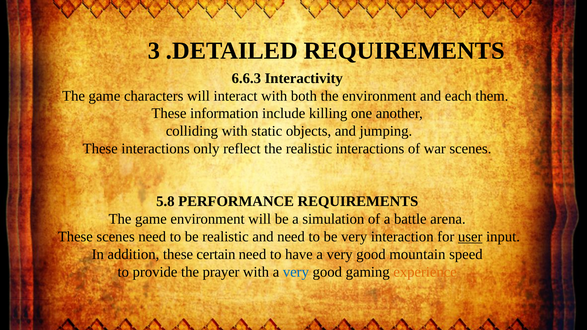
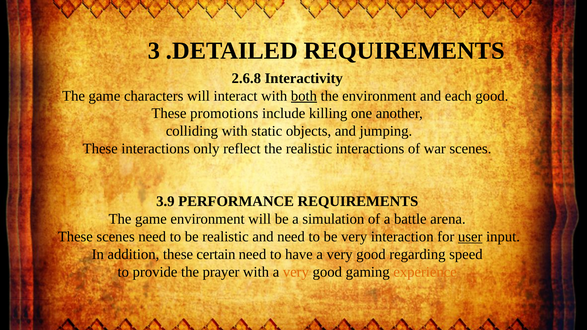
6.6.3: 6.6.3 -> 2.6.8
both underline: none -> present
each them: them -> good
information: information -> promotions
5.8: 5.8 -> 3.9
mountain: mountain -> regarding
very at (296, 272) colour: blue -> orange
